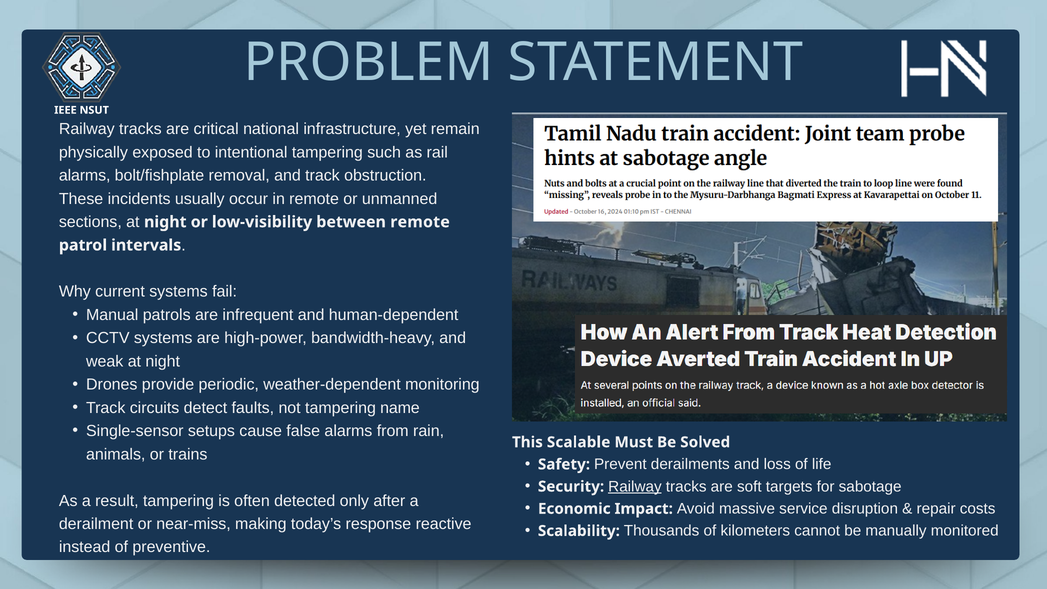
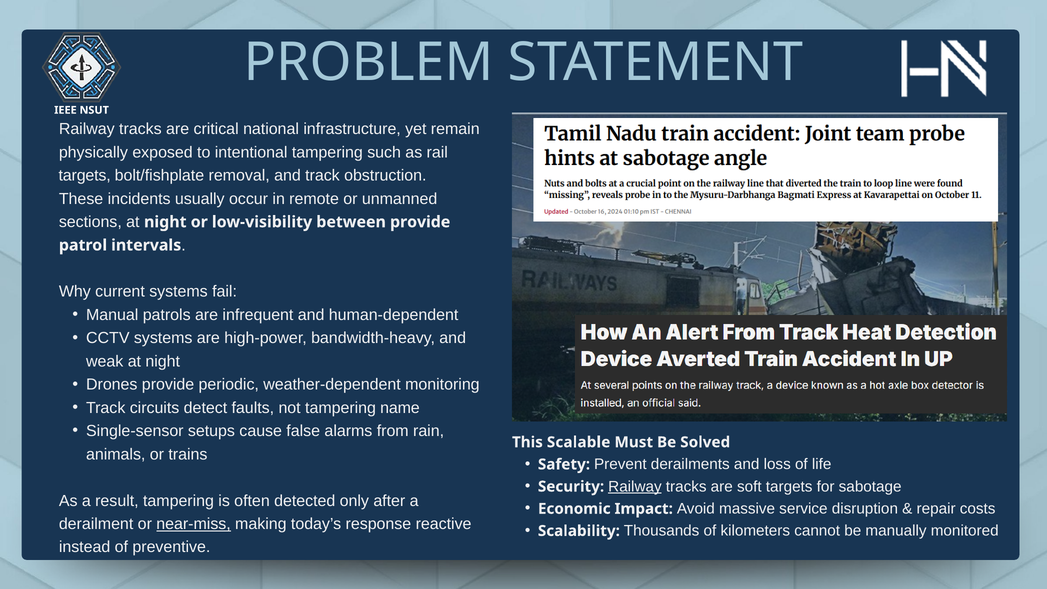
alarms at (85, 176): alarms -> targets
between remote: remote -> provide
near-miss underline: none -> present
